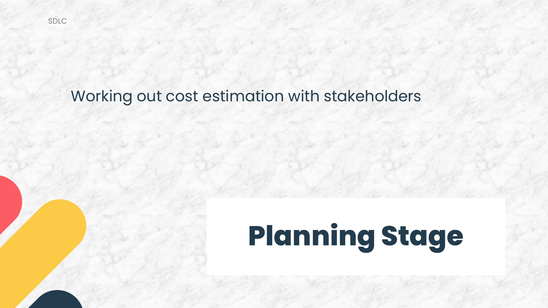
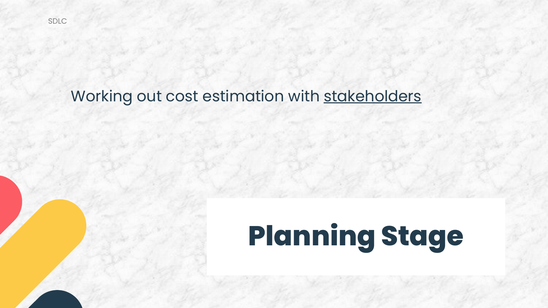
stakeholders underline: none -> present
